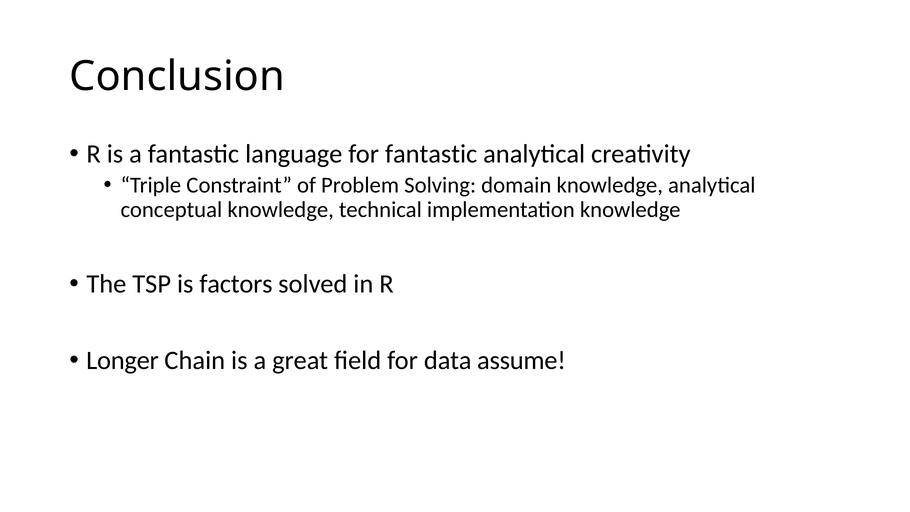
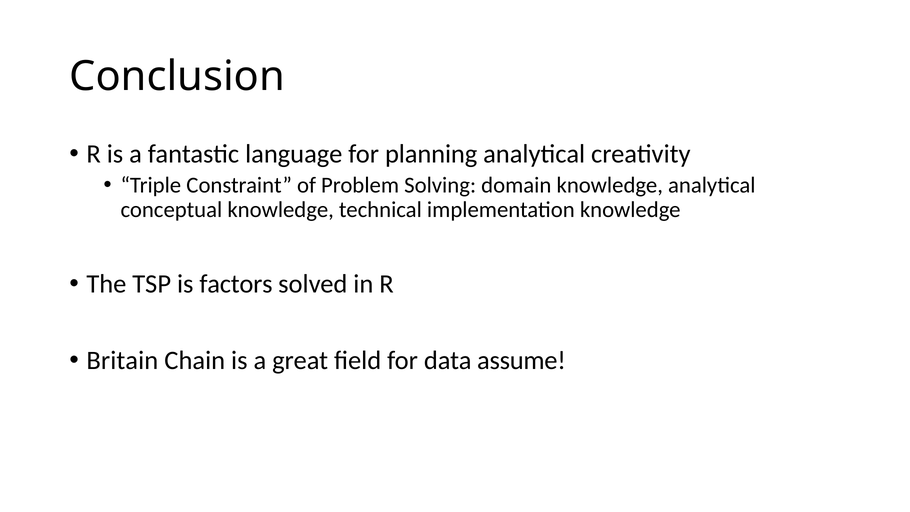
for fantastic: fantastic -> planning
Longer: Longer -> Britain
